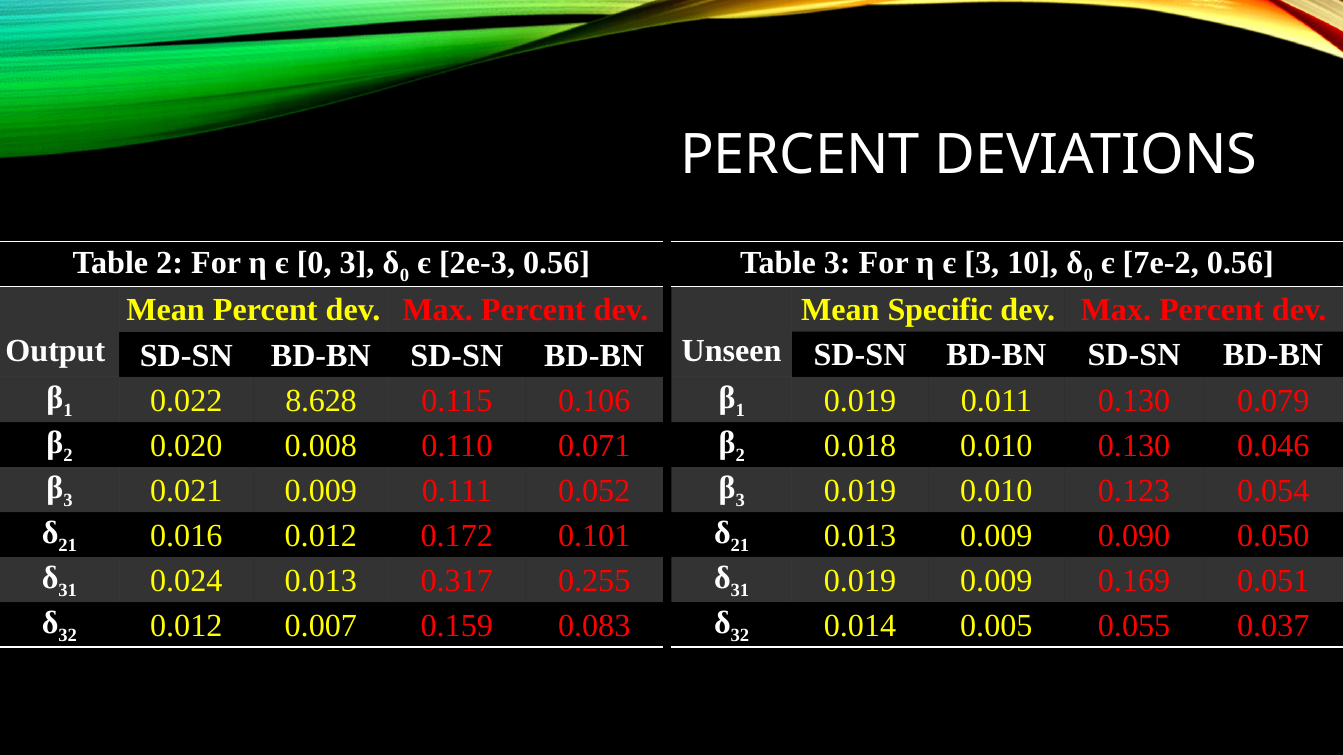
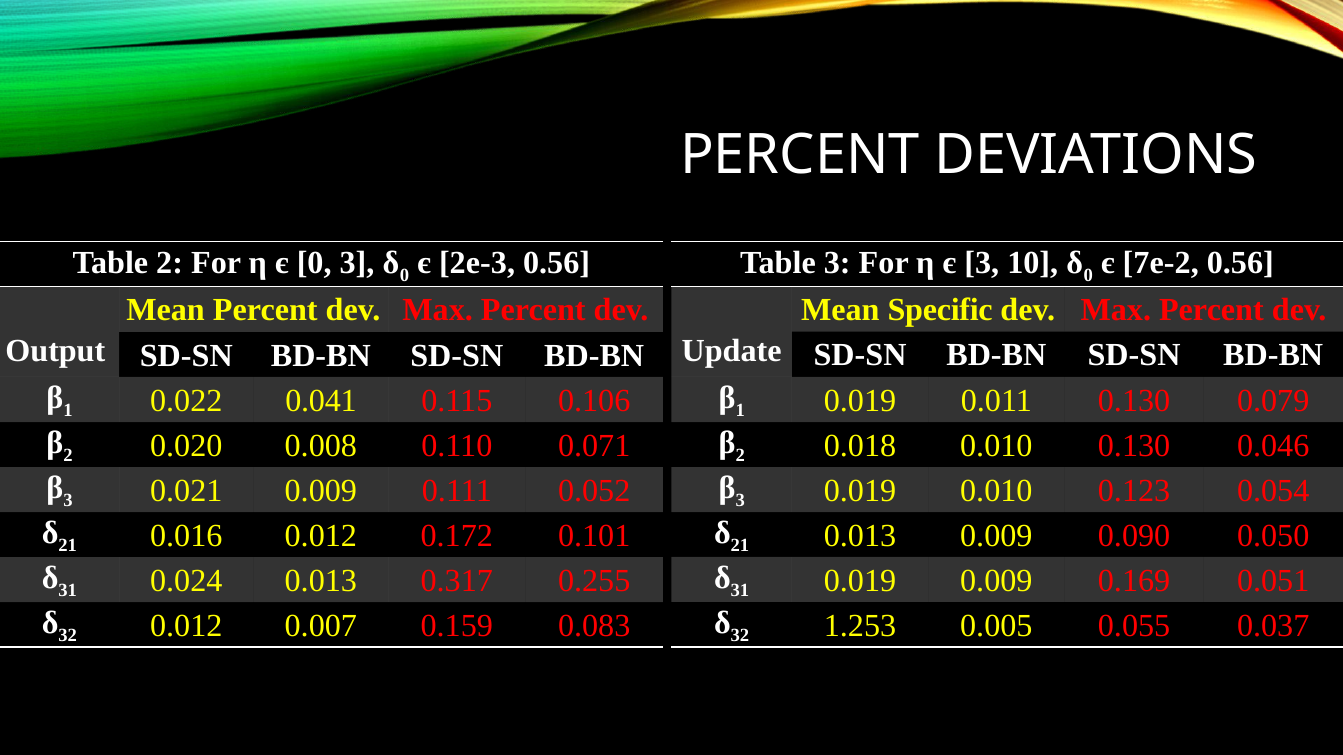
Unseen: Unseen -> Update
8.628: 8.628 -> 0.041
0.014: 0.014 -> 1.253
